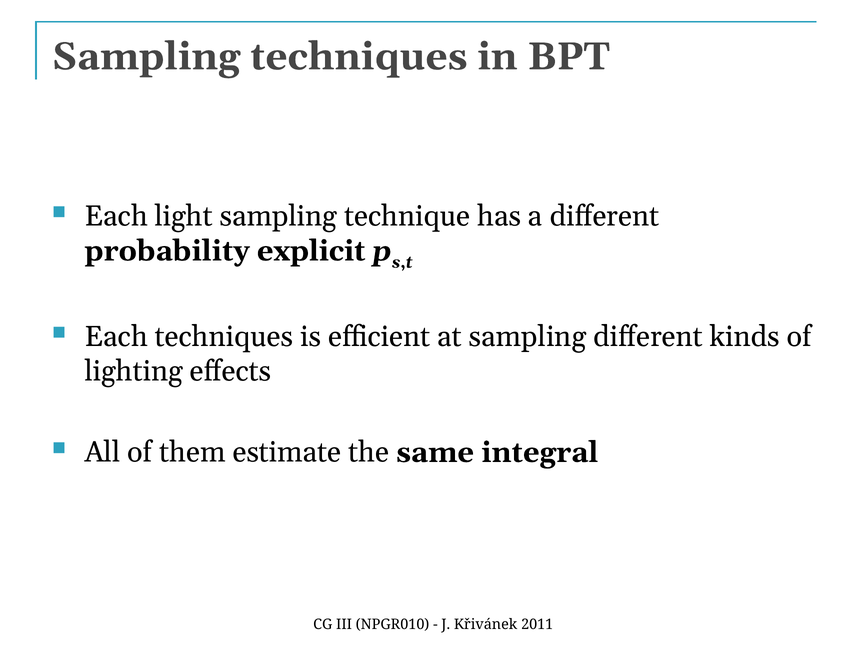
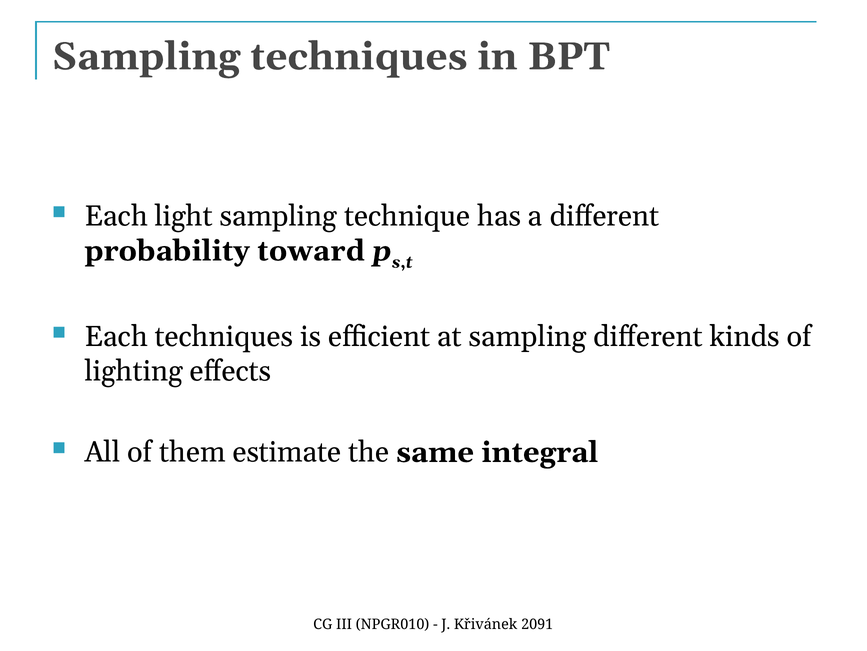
explicit: explicit -> toward
2011: 2011 -> 2091
